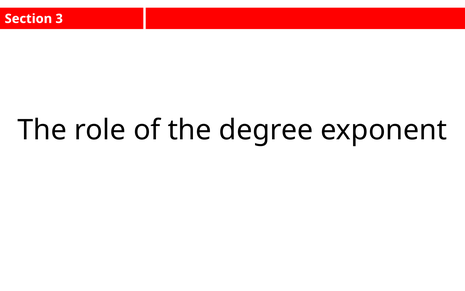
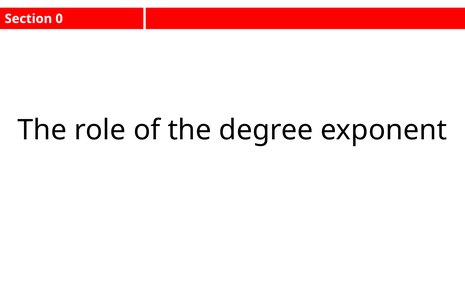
3: 3 -> 0
